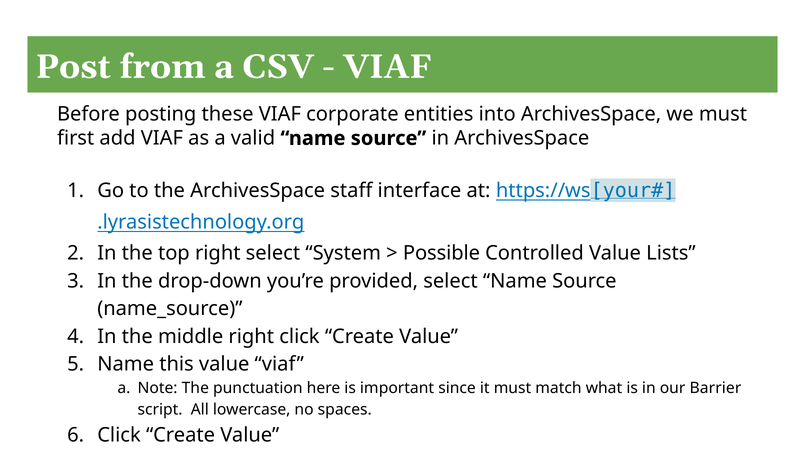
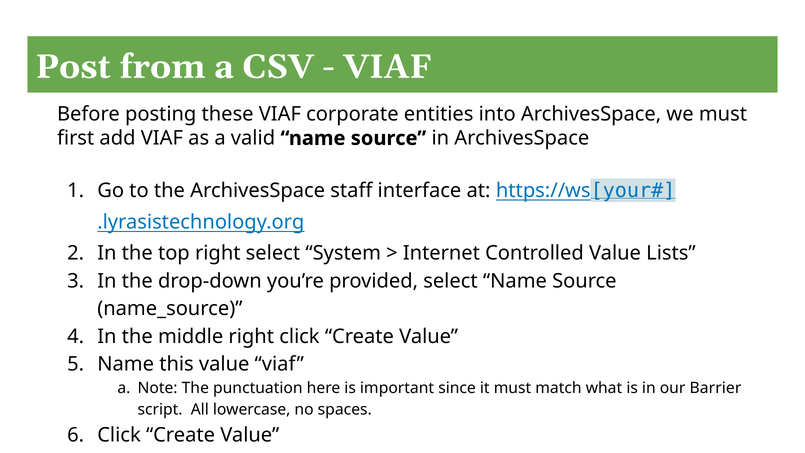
Possible: Possible -> Internet
